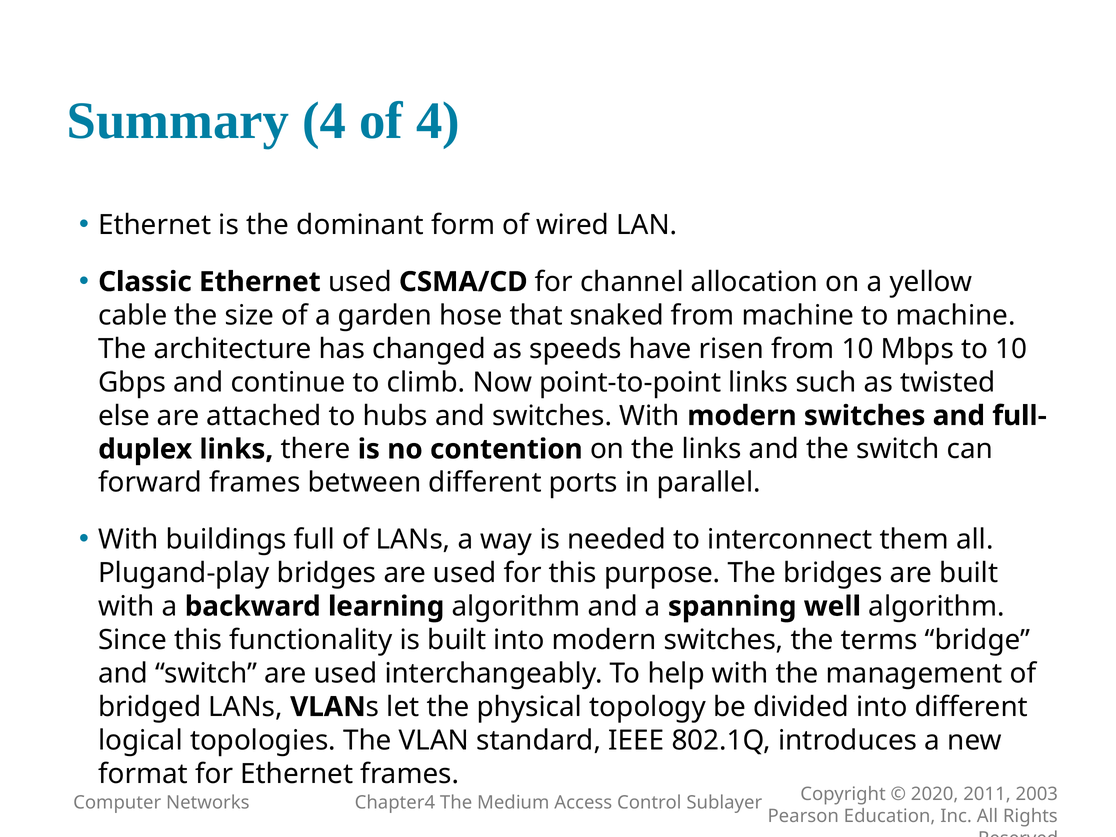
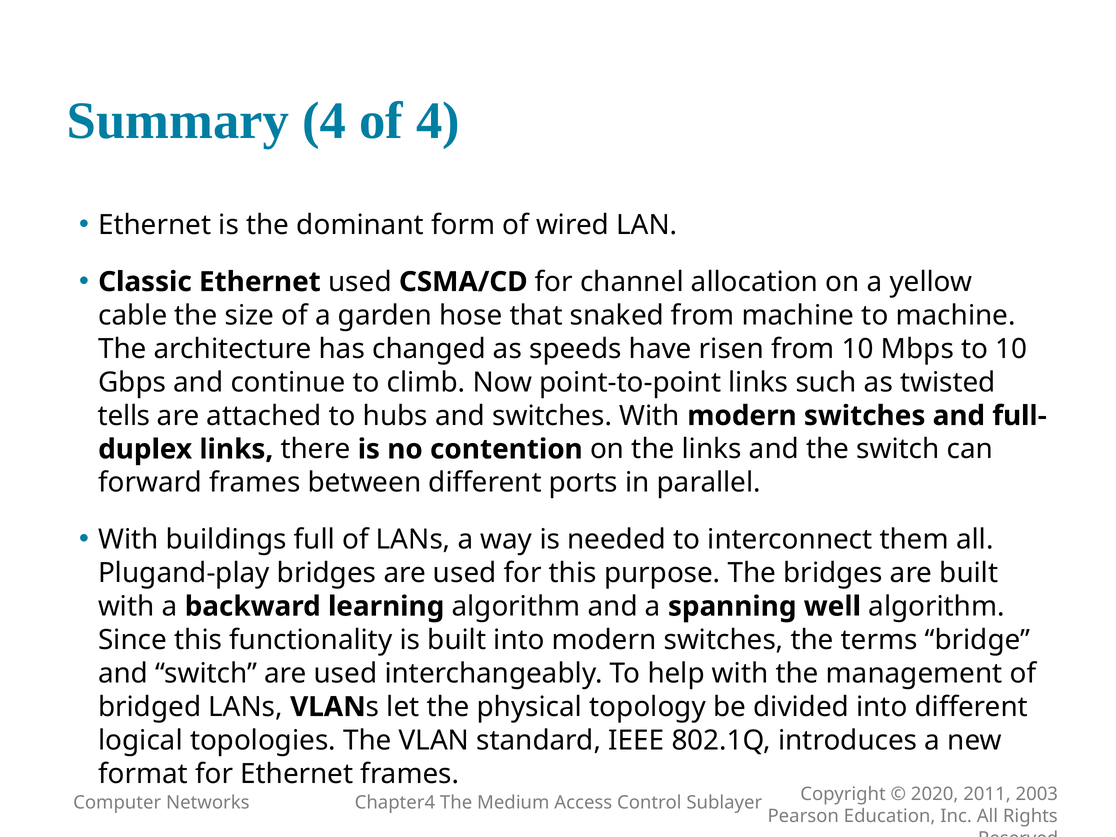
else: else -> tells
